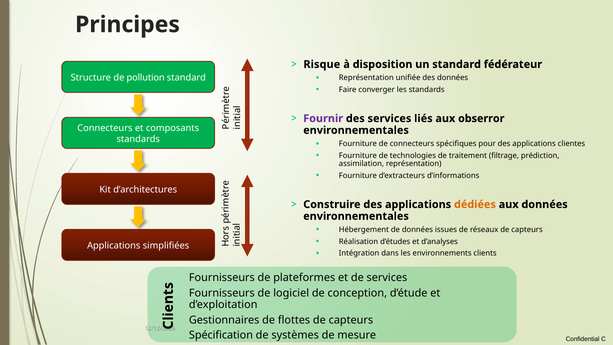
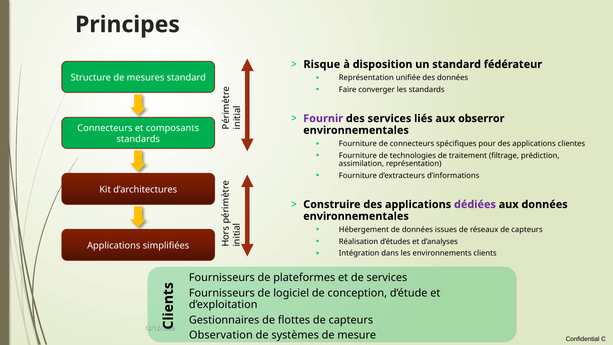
pollution: pollution -> mesures
dédiées colour: orange -> purple
Spécification: Spécification -> Observation
